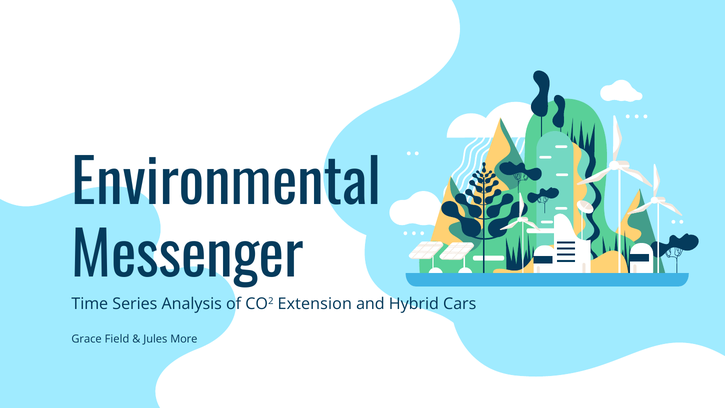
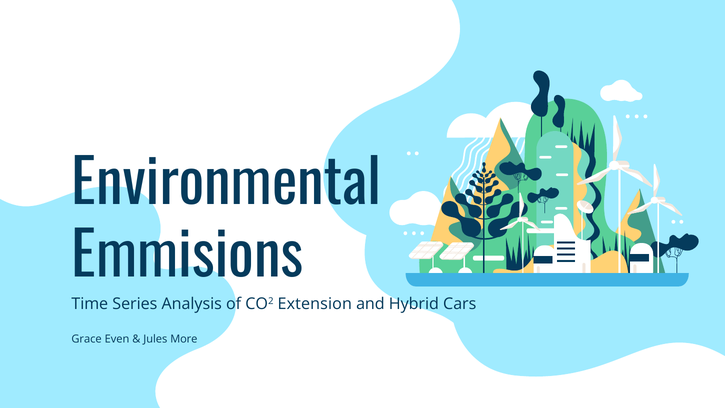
Messenger: Messenger -> Emmisions
Field: Field -> Even
